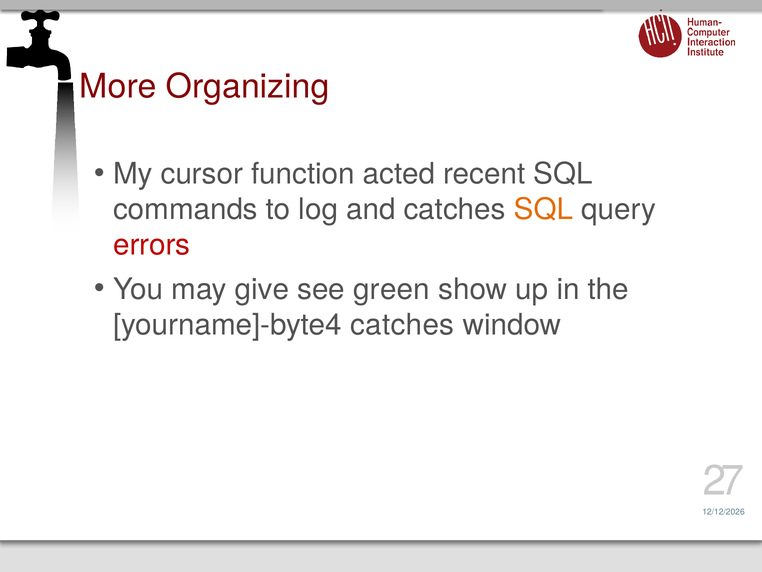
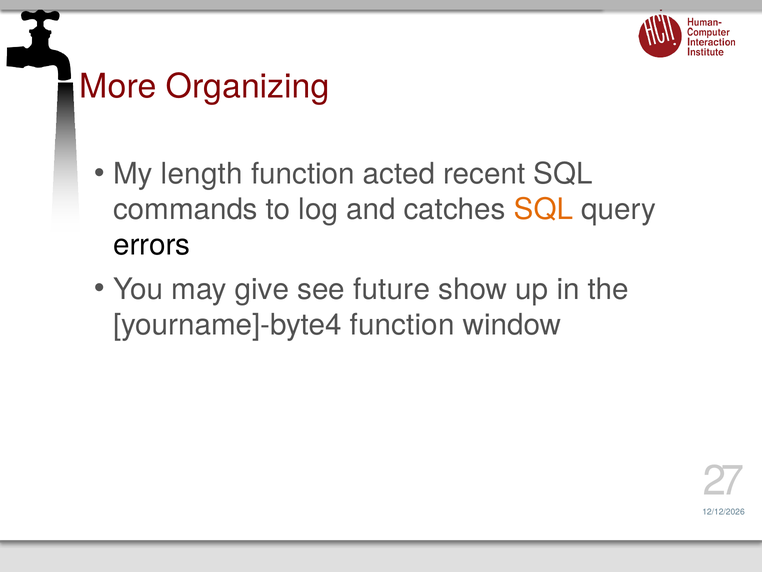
cursor: cursor -> length
errors colour: red -> black
green: green -> future
yourname]-byte4 catches: catches -> function
